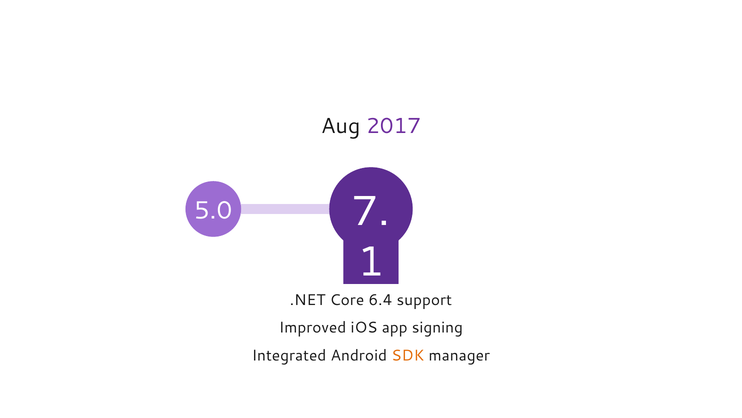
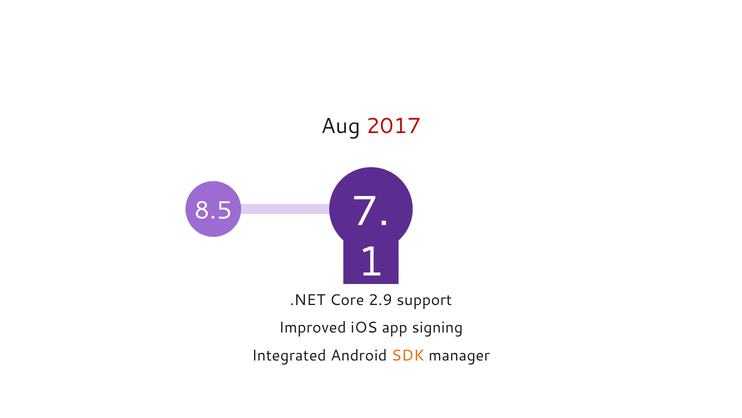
2017 colour: purple -> red
5.0: 5.0 -> 8.5
6.4: 6.4 -> 2.9
